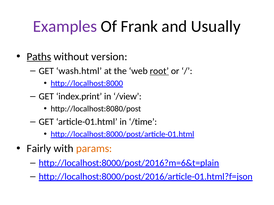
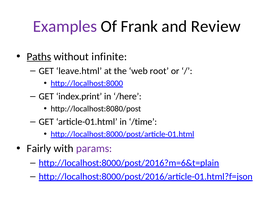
Usually: Usually -> Review
version: version -> infinite
wash.html: wash.html -> leave.html
root underline: present -> none
/view: /view -> /here
params colour: orange -> purple
